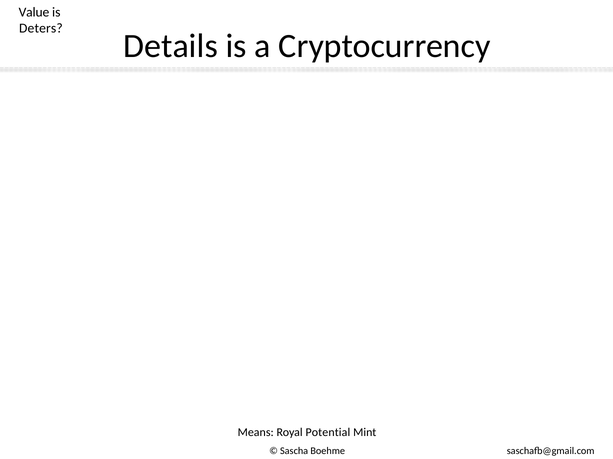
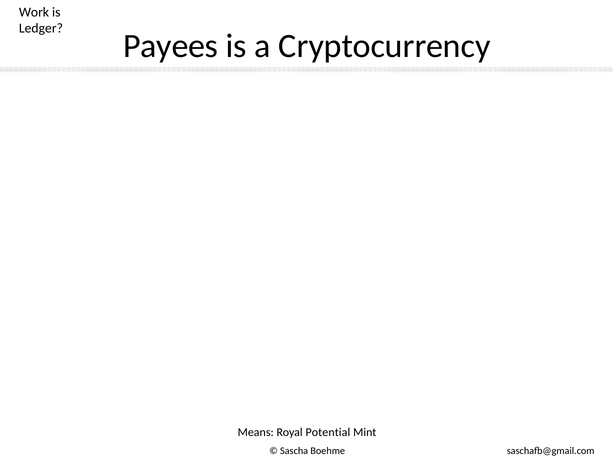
Value: Value -> Work
Deters: Deters -> Ledger
Details: Details -> Payees
